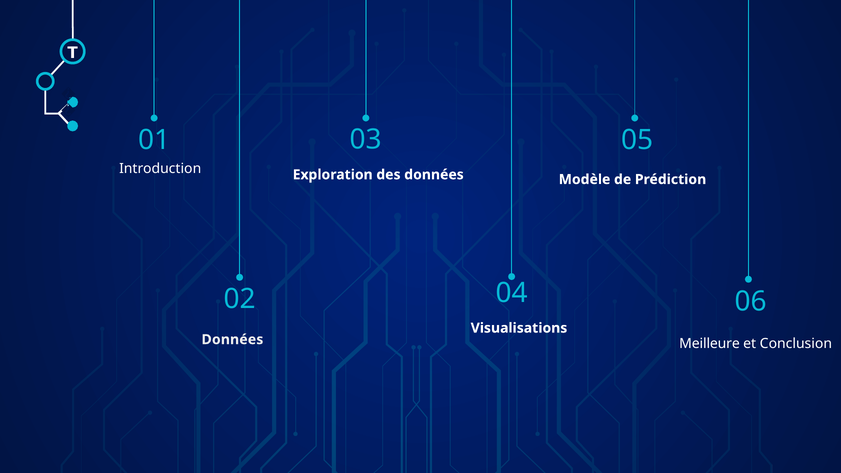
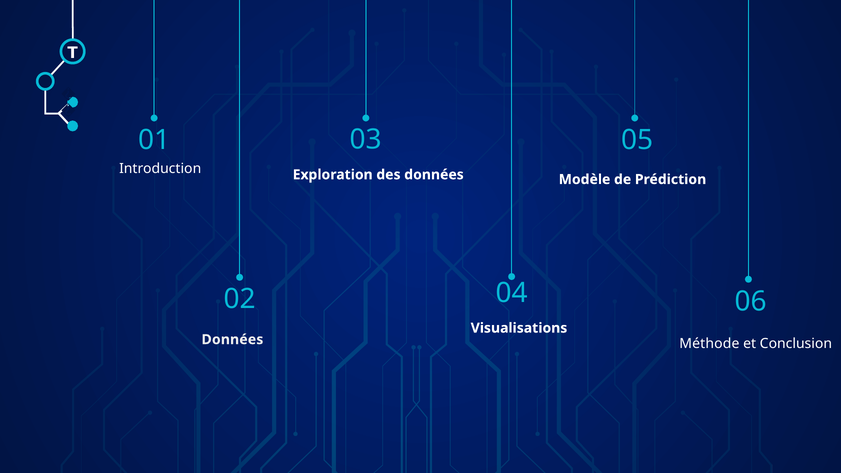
Meilleure: Meilleure -> Méthode
